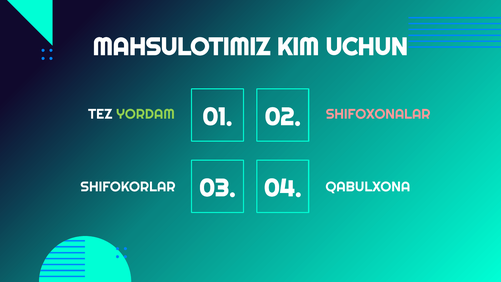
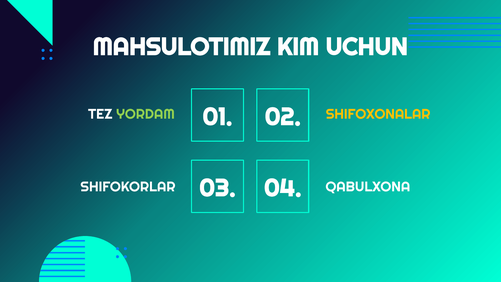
SHIFOXONALAR colour: pink -> yellow
